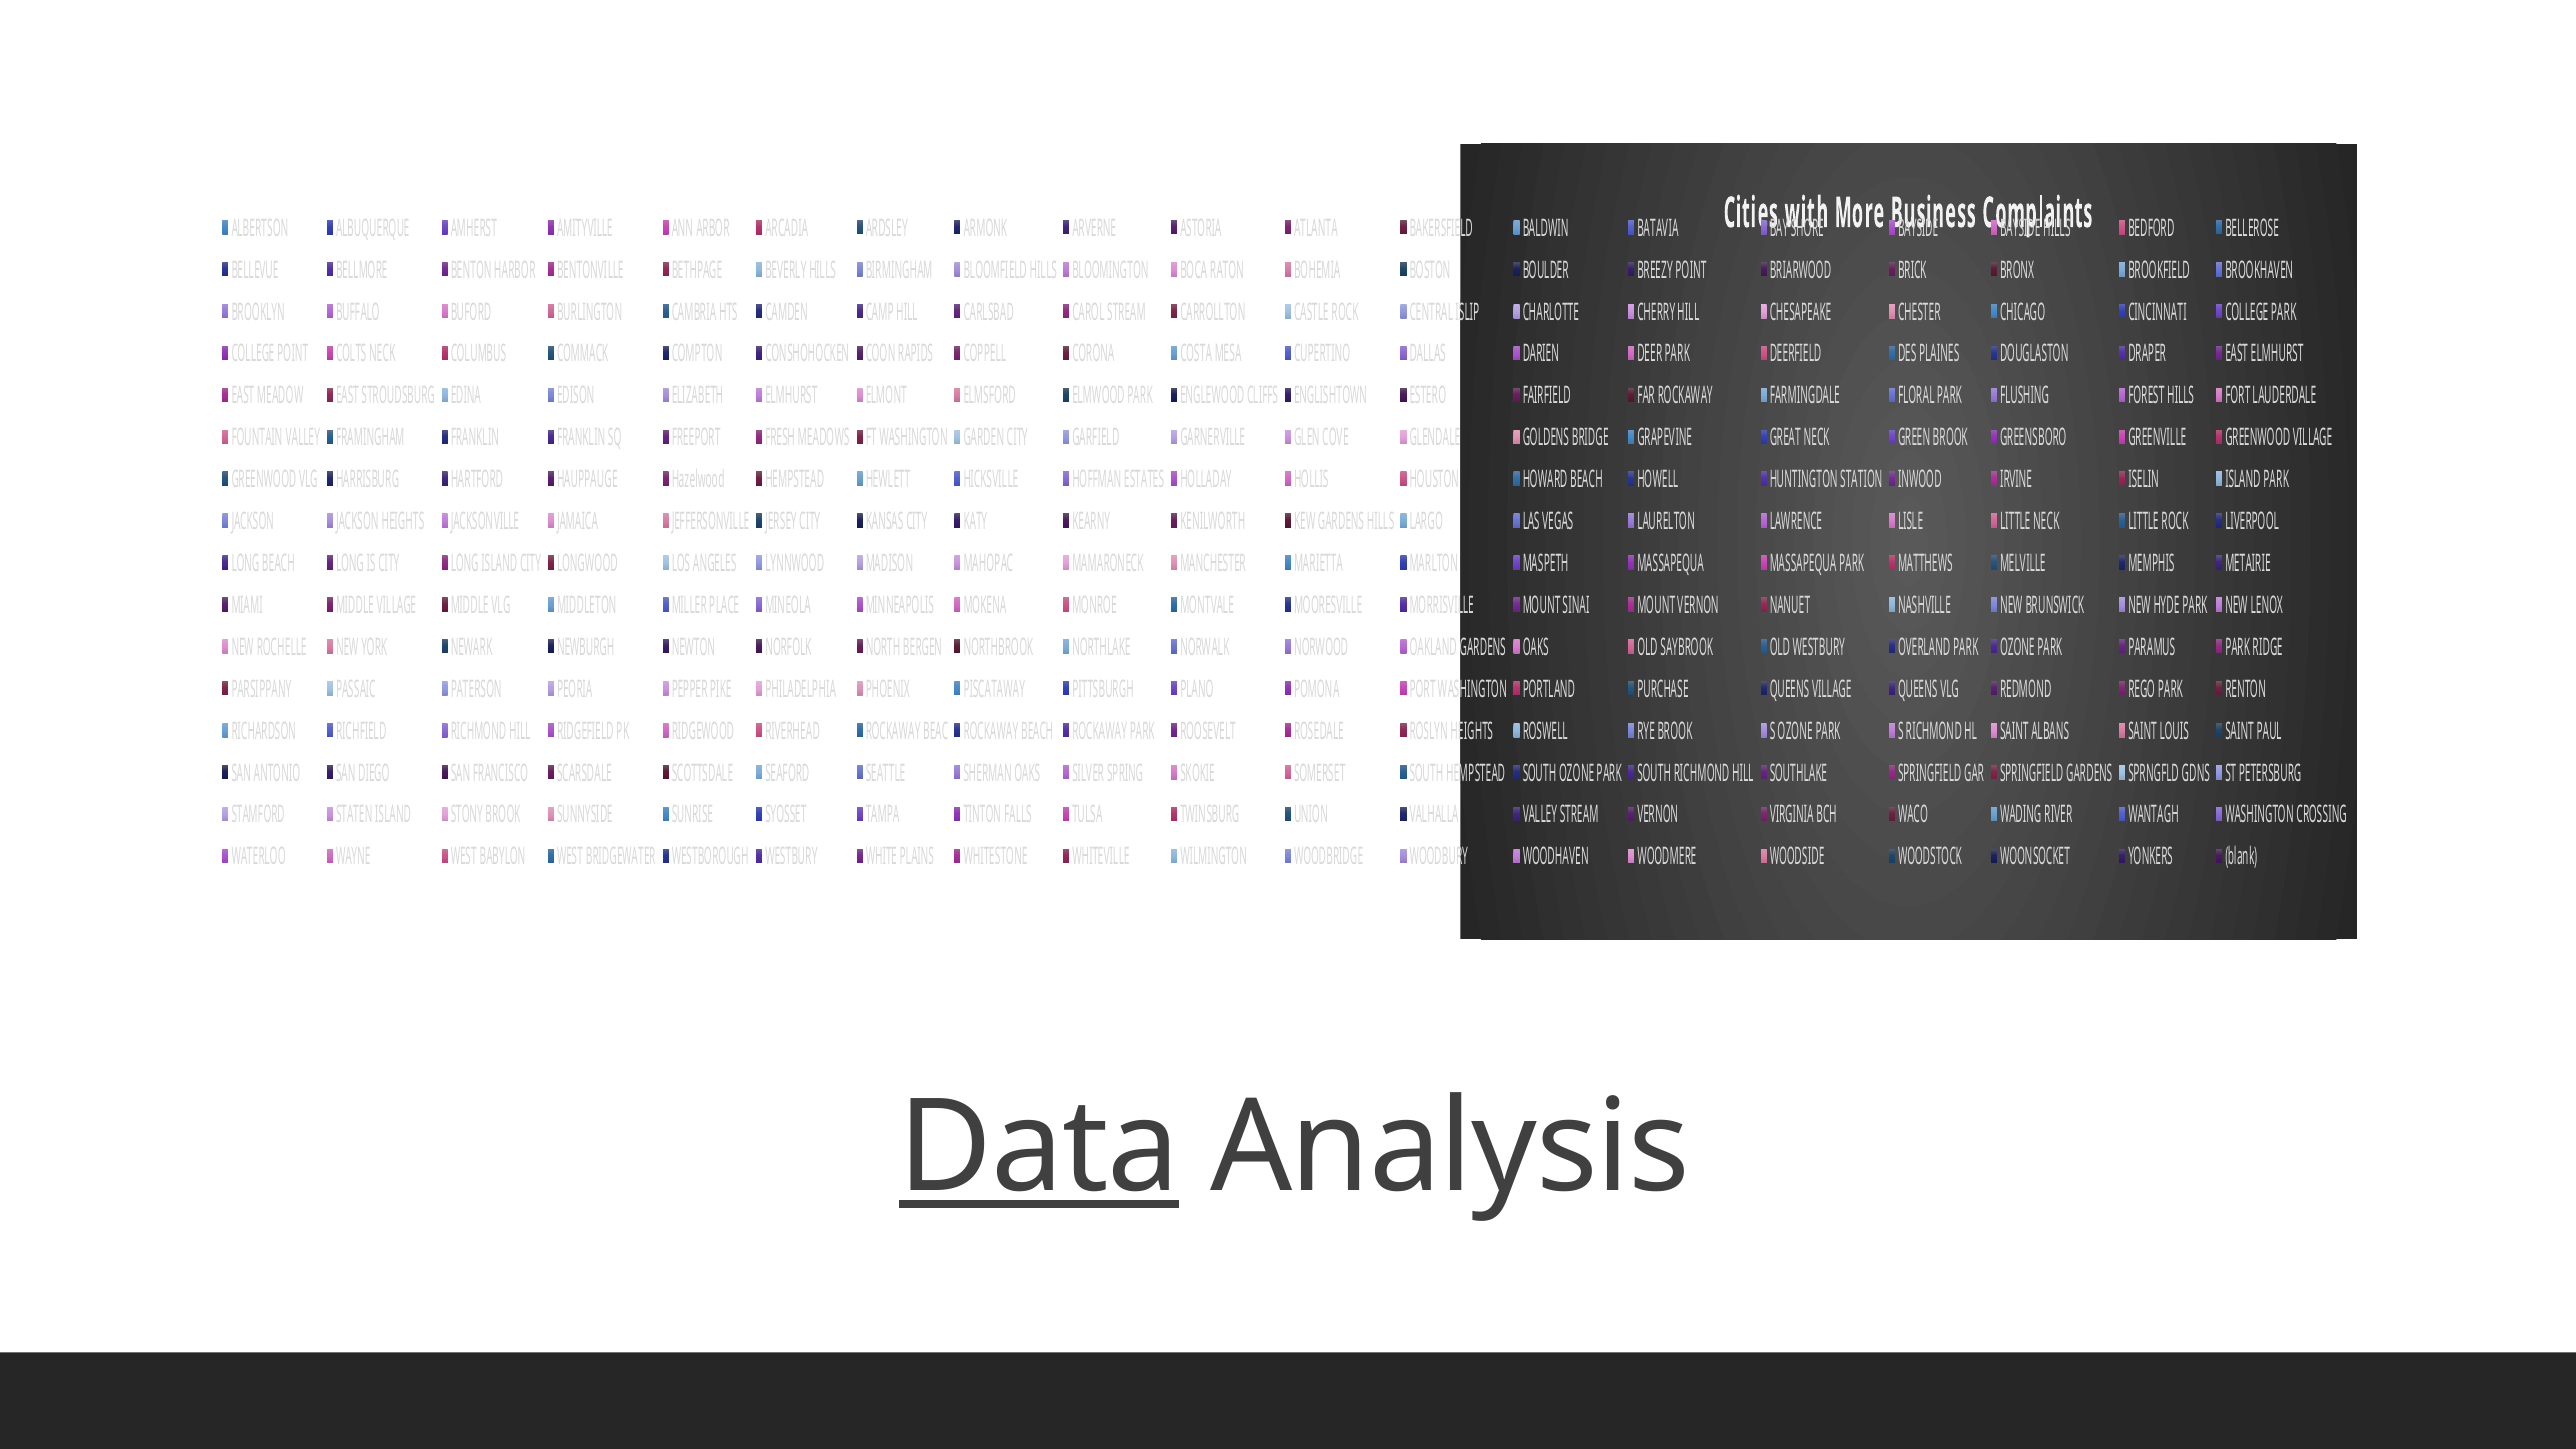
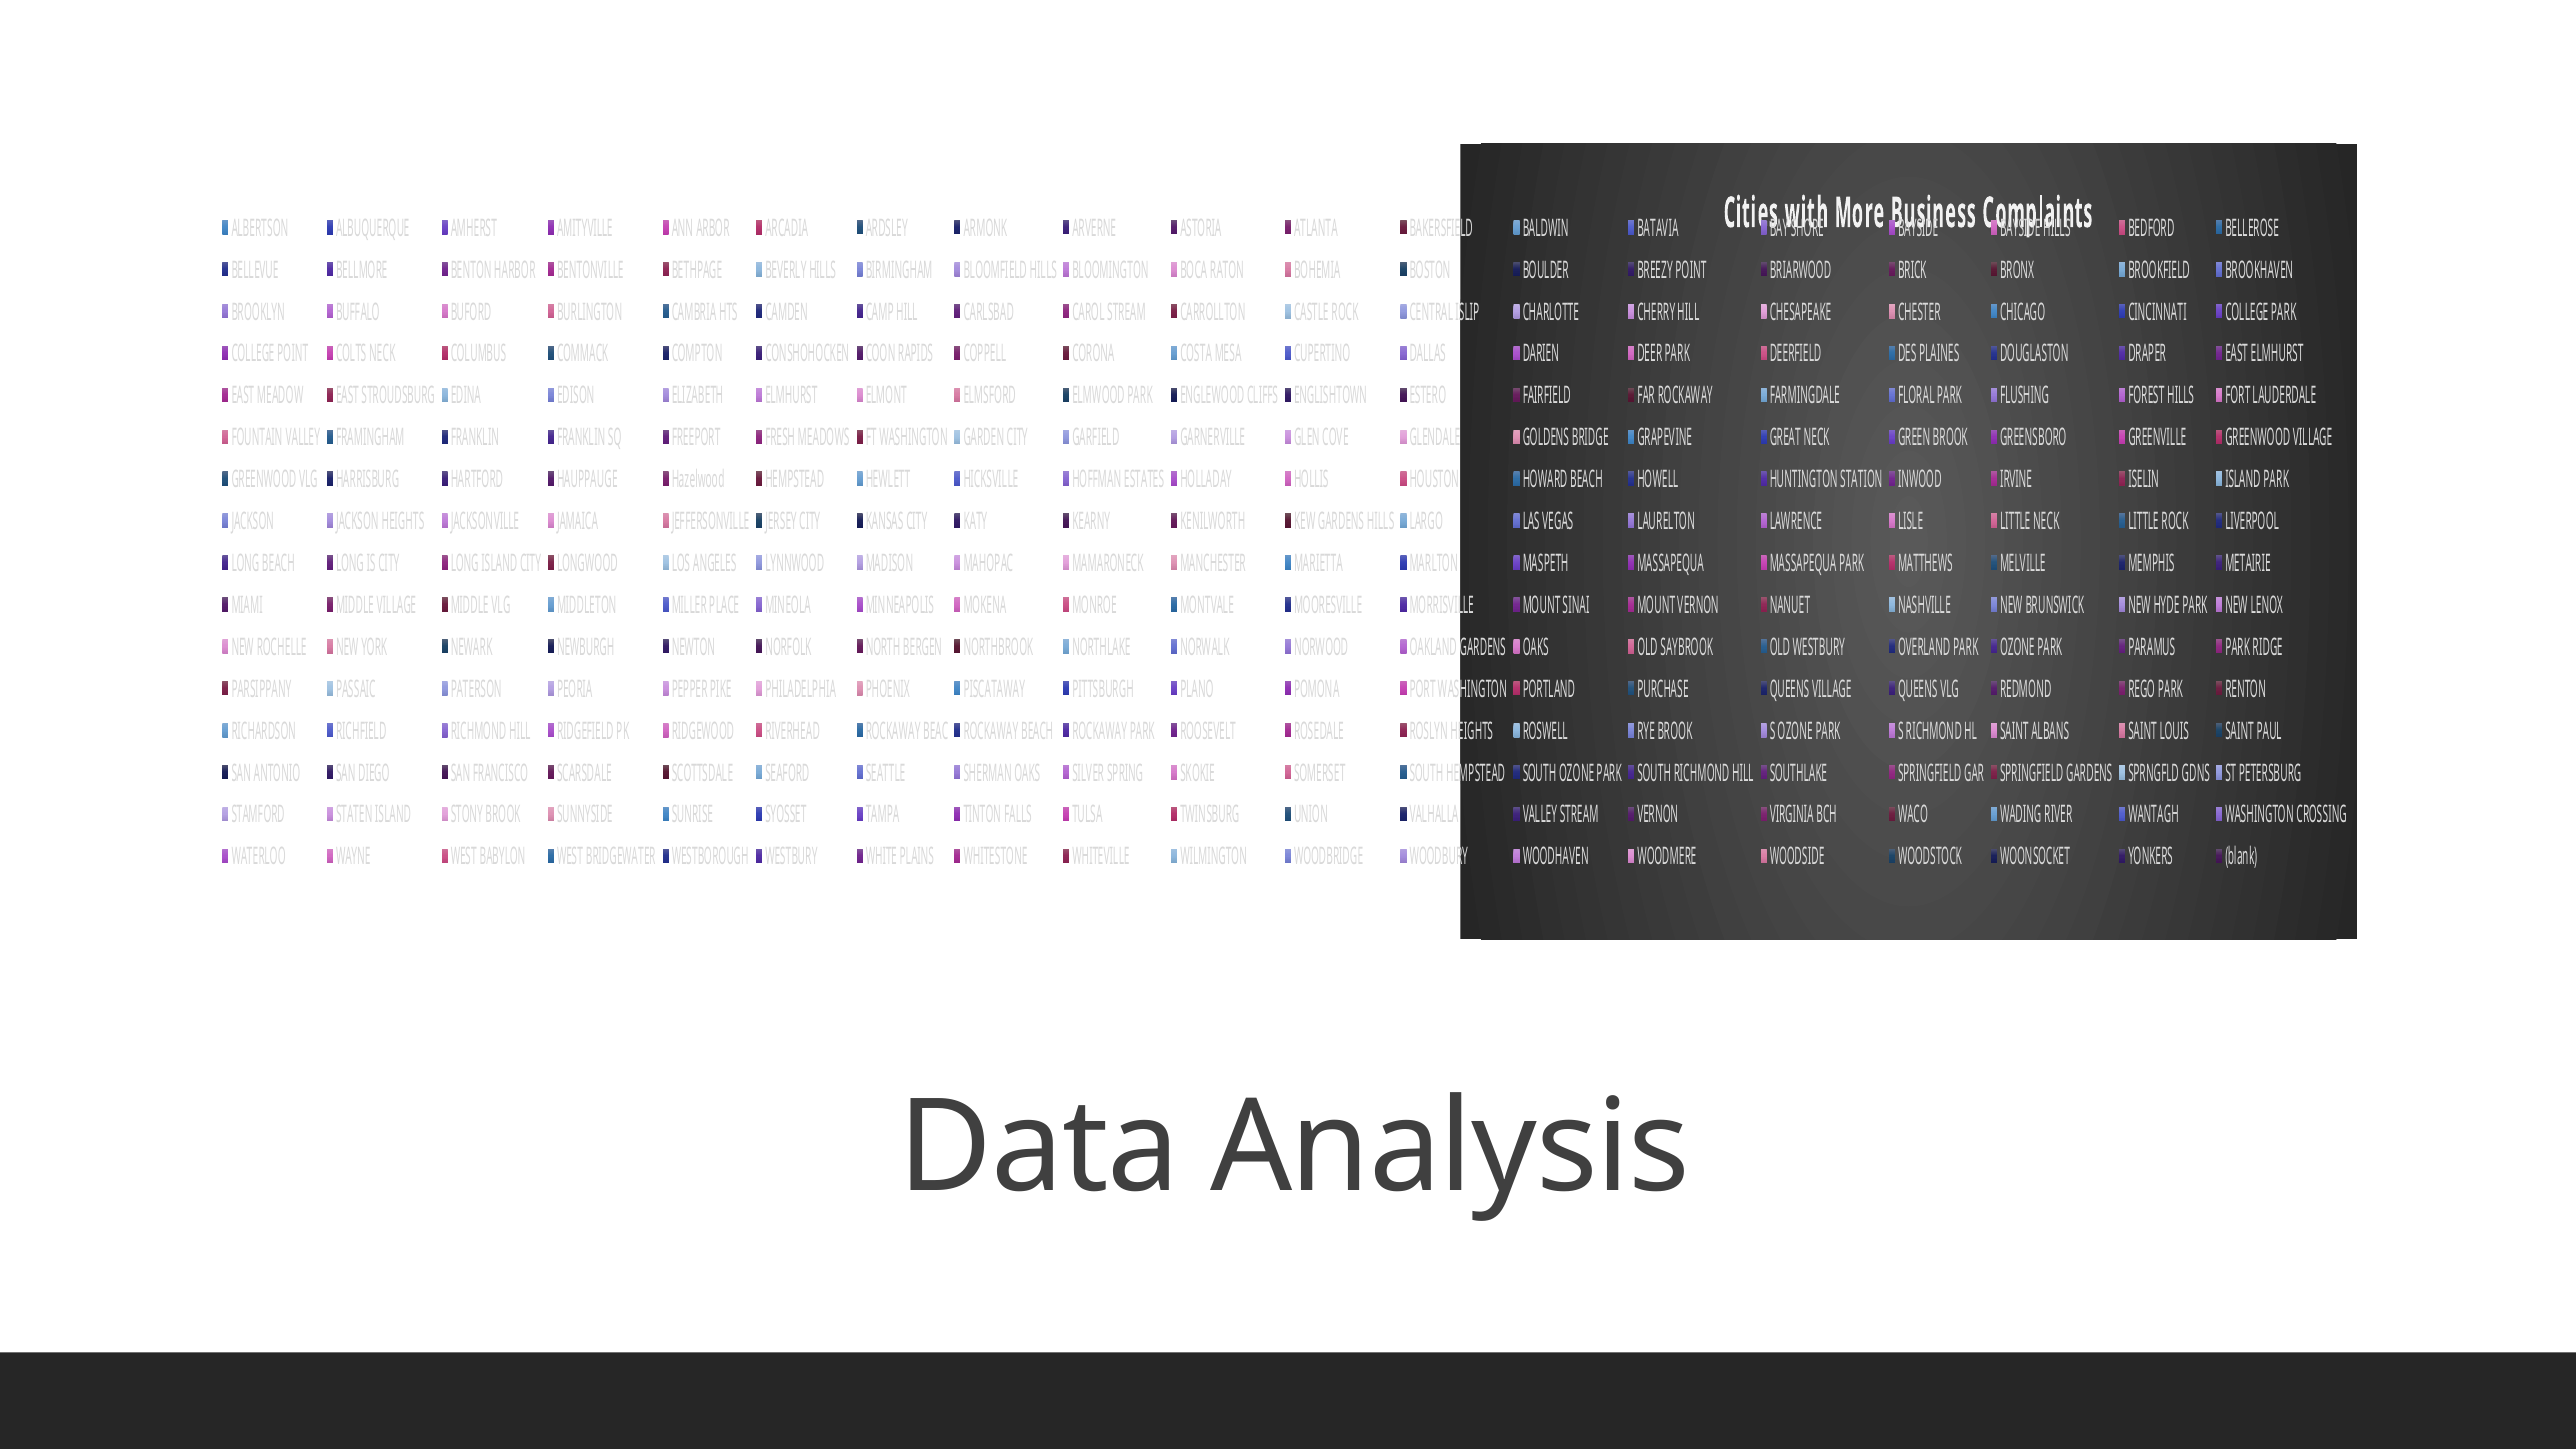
Data underline: present -> none
